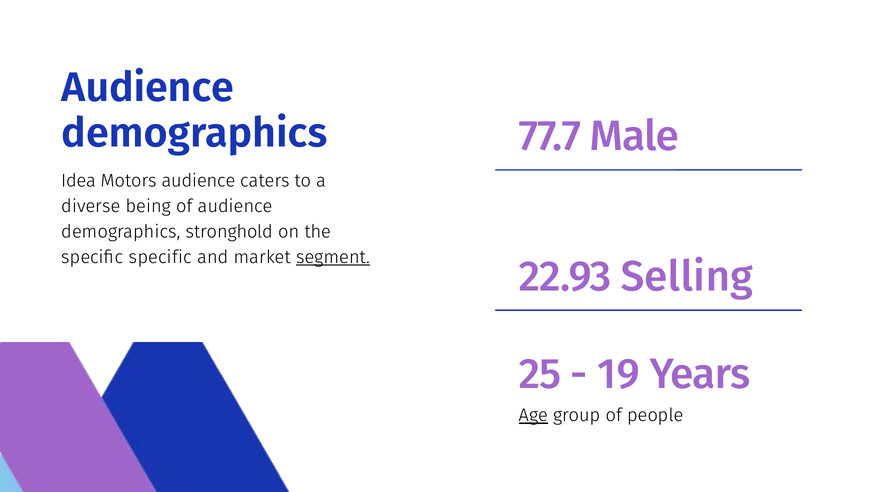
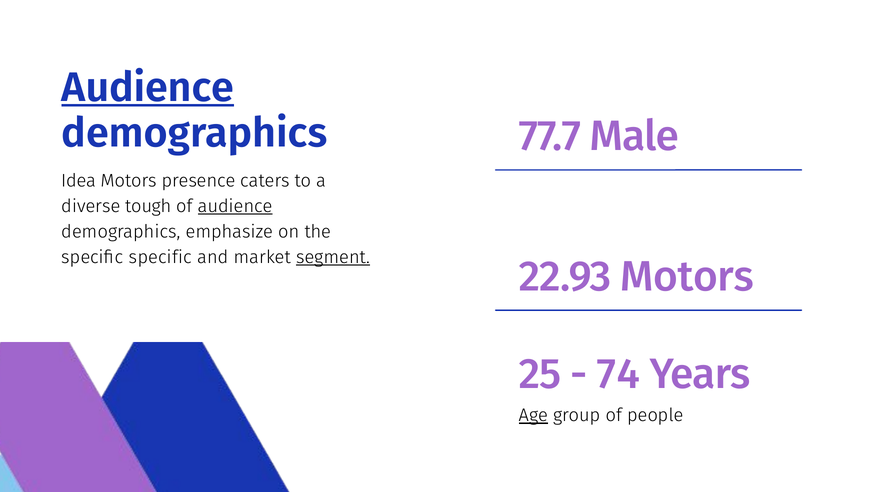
Audience at (148, 87) underline: none -> present
Motors audience: audience -> presence
being: being -> tough
audience at (235, 206) underline: none -> present
stronghold: stronghold -> emphasize
22.93 Selling: Selling -> Motors
19: 19 -> 74
